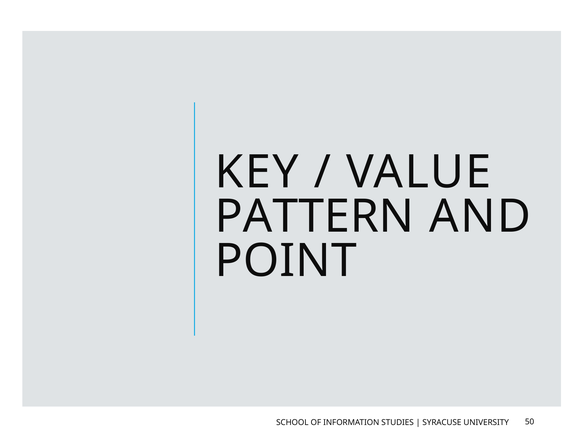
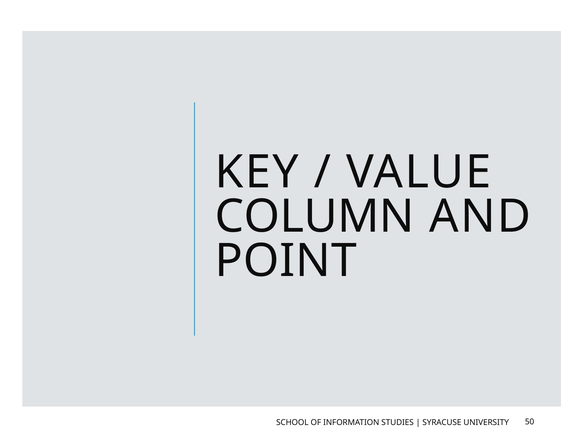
PATTERN: PATTERN -> COLUMN
